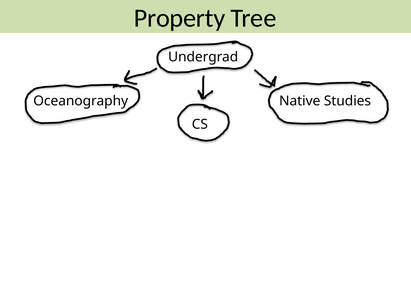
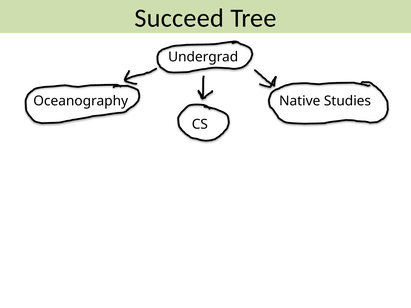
Property: Property -> Succeed
